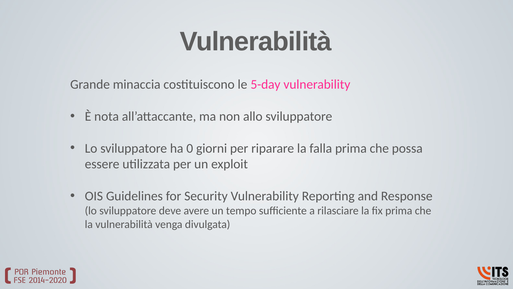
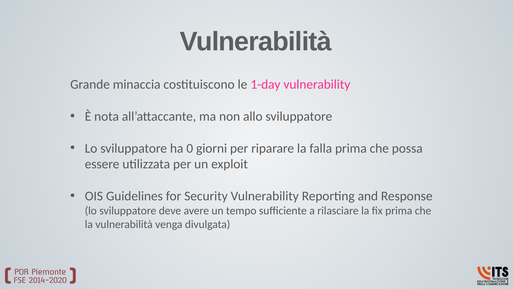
5-day: 5-day -> 1-day
